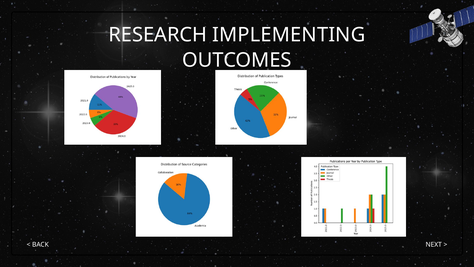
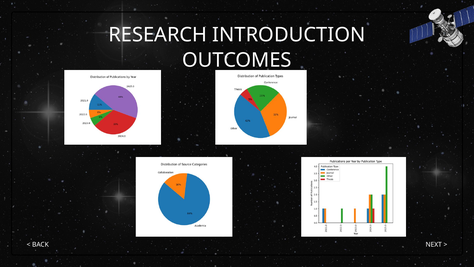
IMPLEMENTING: IMPLEMENTING -> INTRODUCTION
